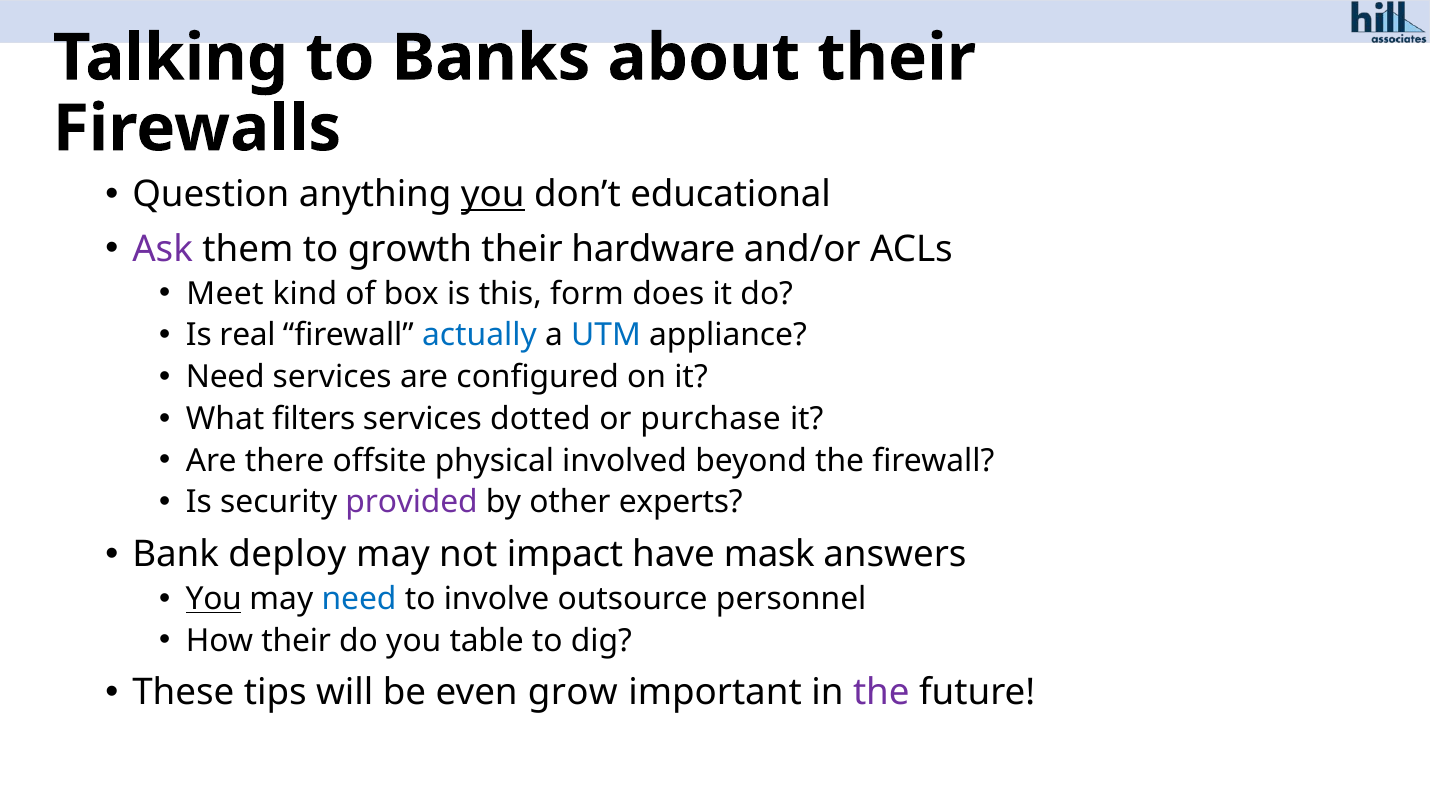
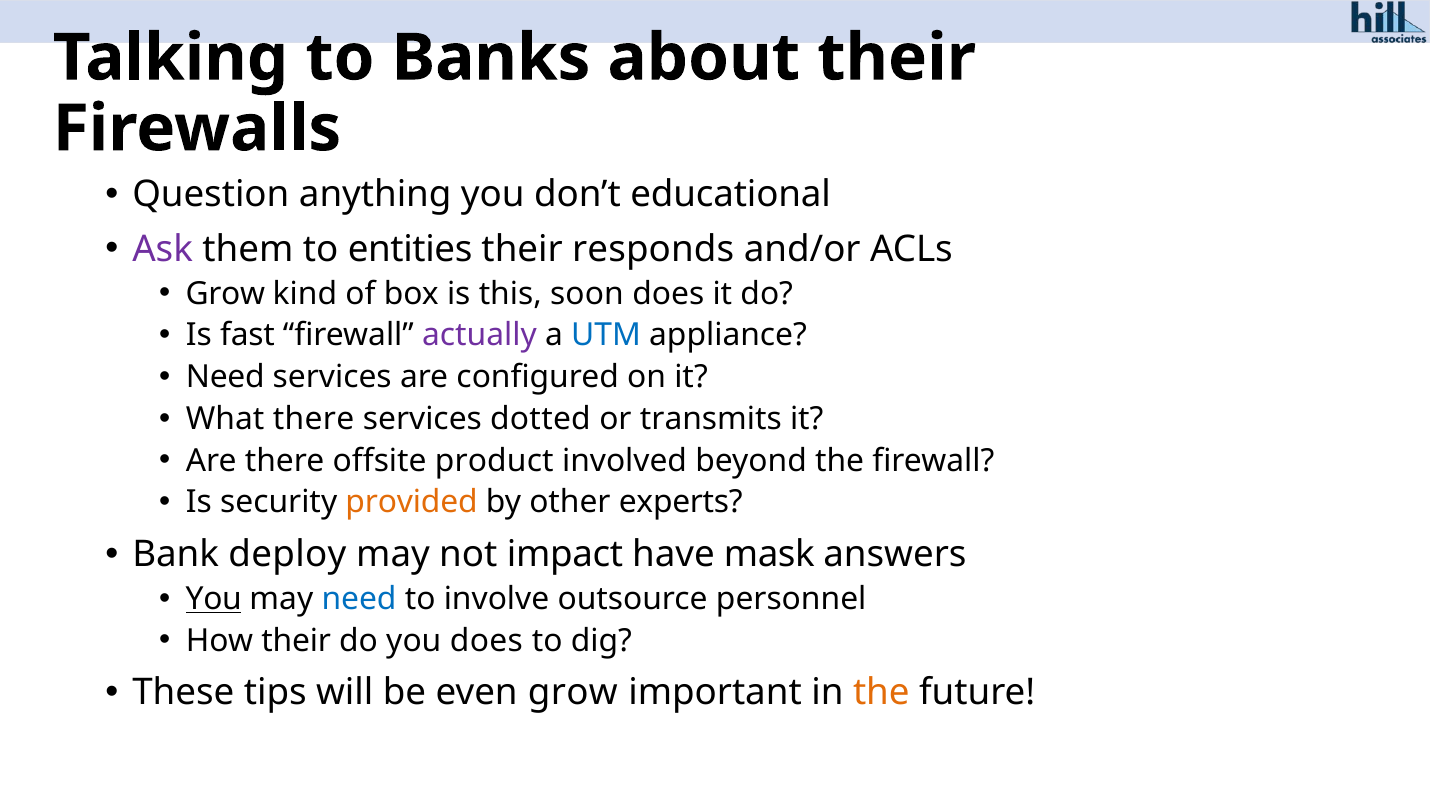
you at (493, 195) underline: present -> none
growth: growth -> entities
hardware: hardware -> responds
Meet at (225, 294): Meet -> Grow
form: form -> soon
real: real -> fast
actually colour: blue -> purple
What filters: filters -> there
purchase: purchase -> transmits
physical: physical -> product
provided colour: purple -> orange
you table: table -> does
the at (881, 693) colour: purple -> orange
